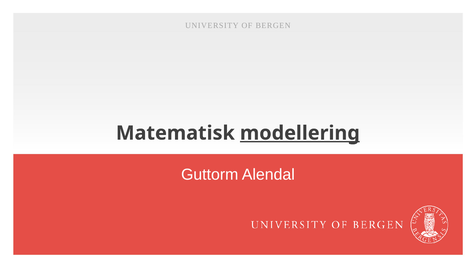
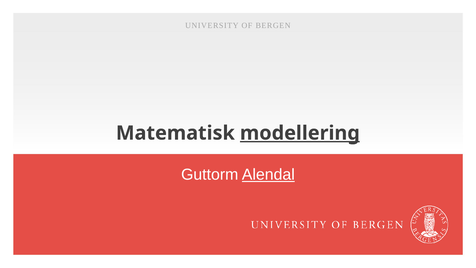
Alendal underline: none -> present
